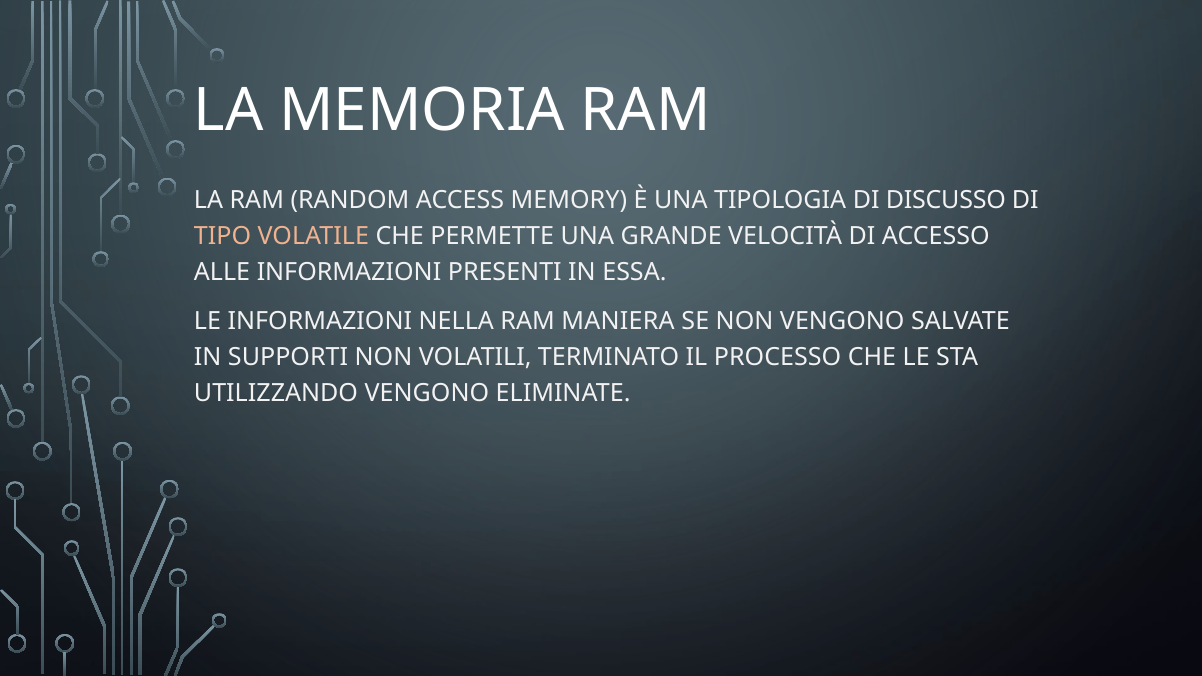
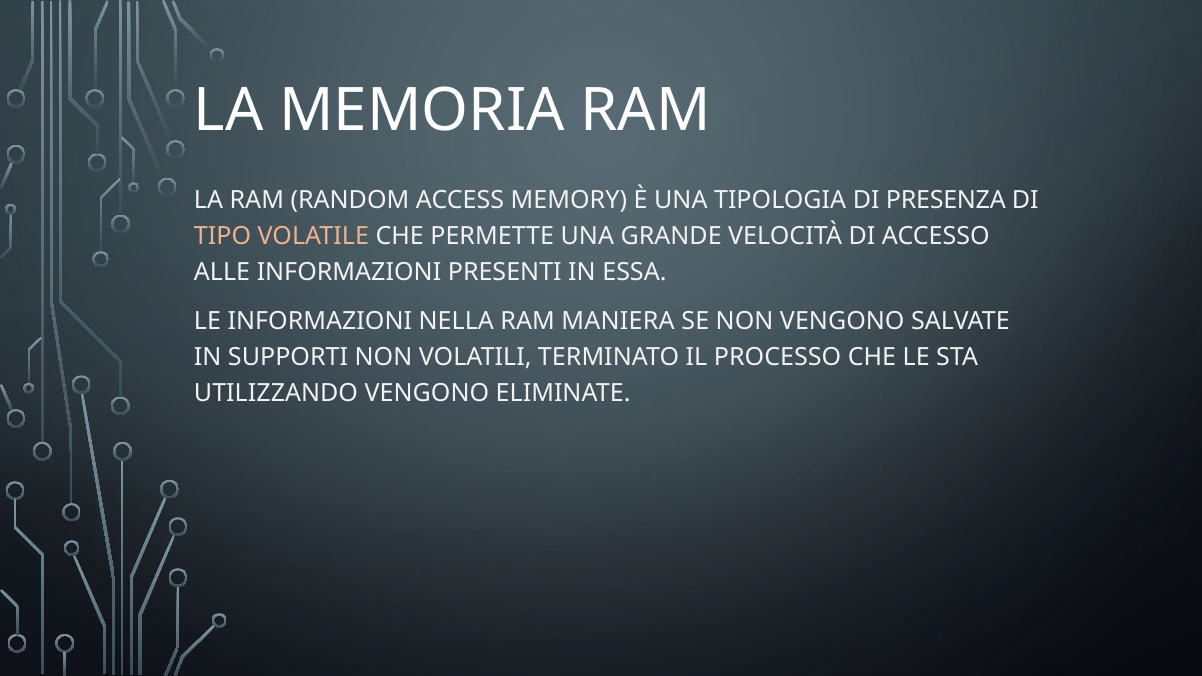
DISCUSSO: DISCUSSO -> PRESENZA
